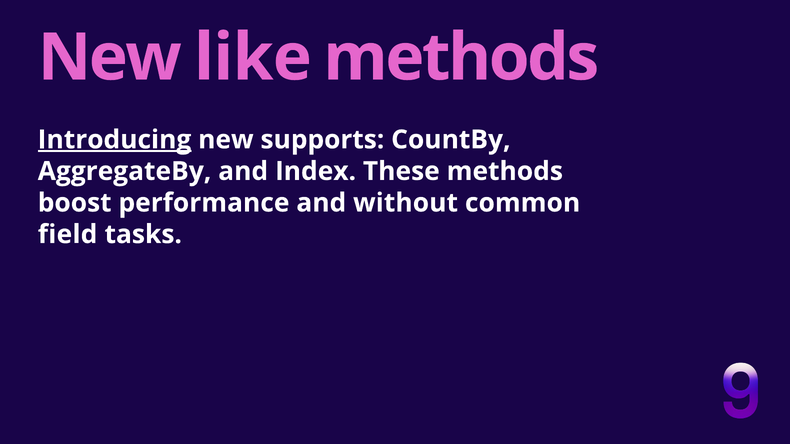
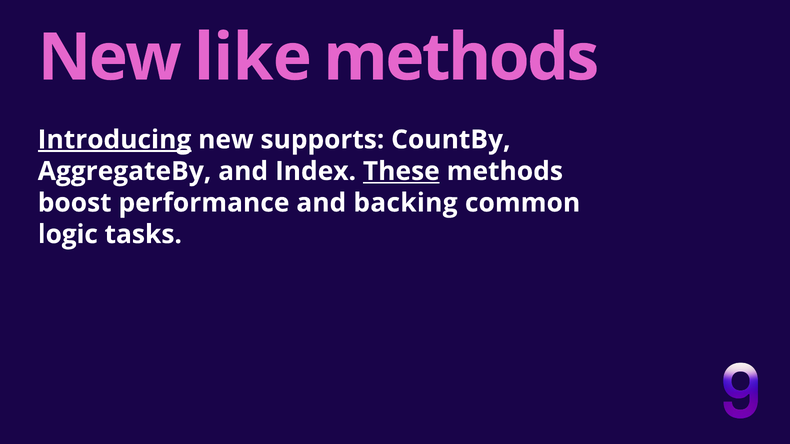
These underline: none -> present
without: without -> backing
field: field -> logic
